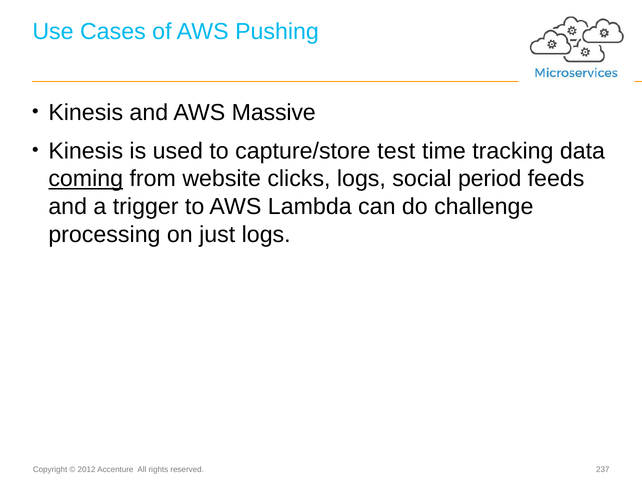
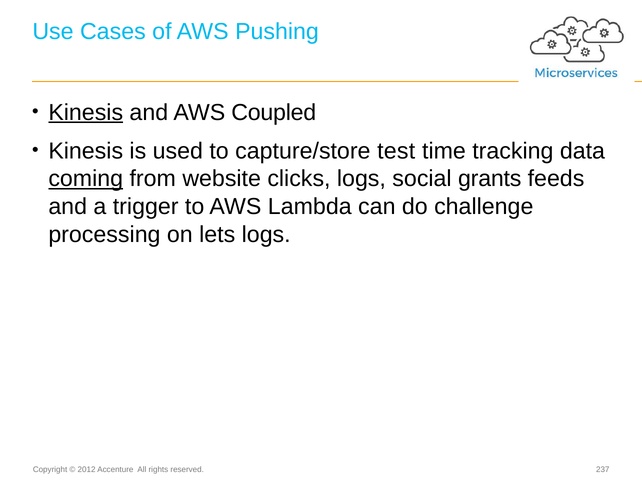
Kinesis at (86, 113) underline: none -> present
Massive: Massive -> Coupled
period: period -> grants
just: just -> lets
